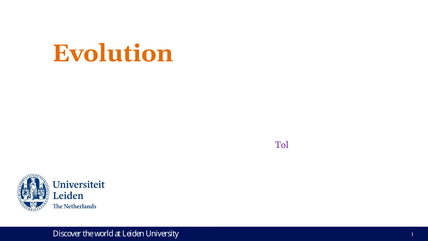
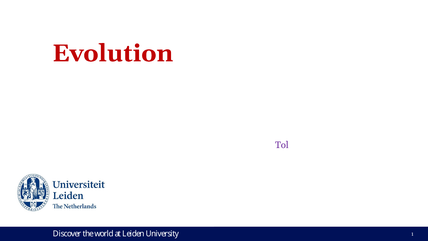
Evolution colour: orange -> red
